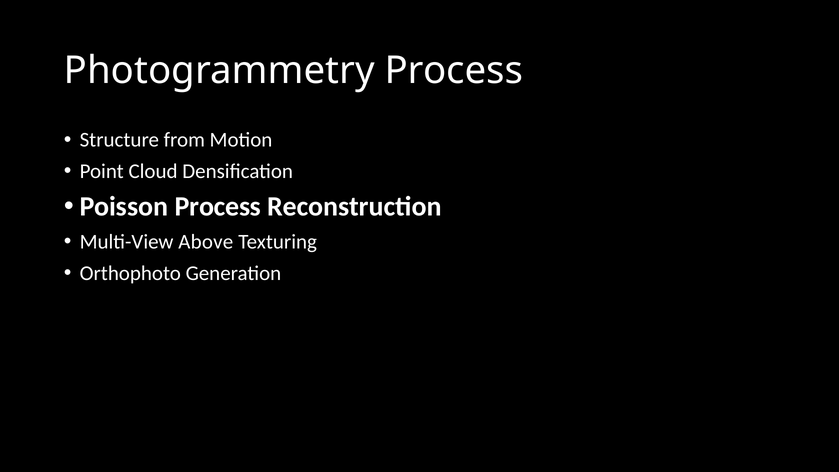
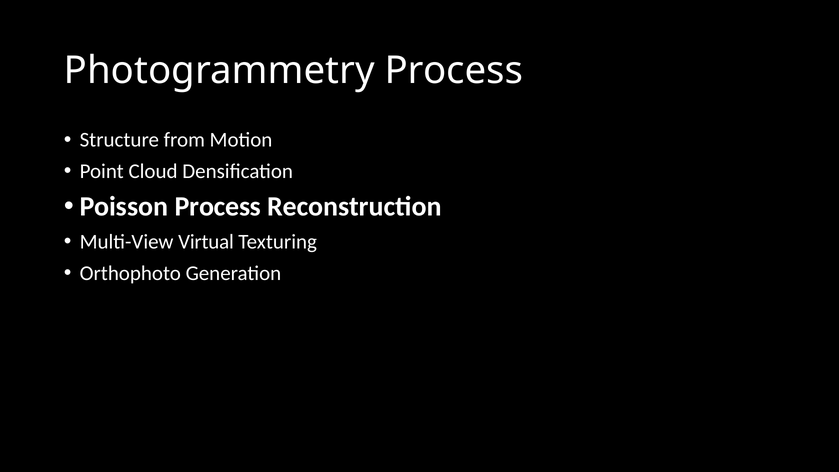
Above: Above -> Virtual
